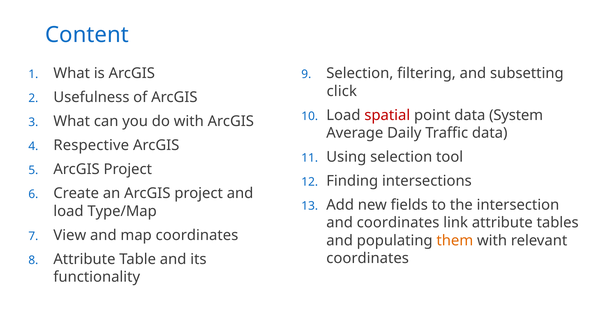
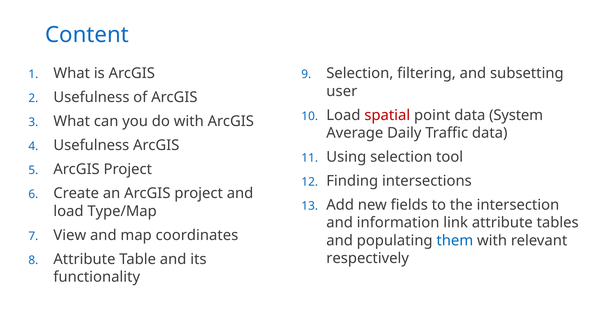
click: click -> user
Respective at (91, 145): Respective -> Usefulness
and coordinates: coordinates -> information
them colour: orange -> blue
coordinates at (368, 258): coordinates -> respectively
